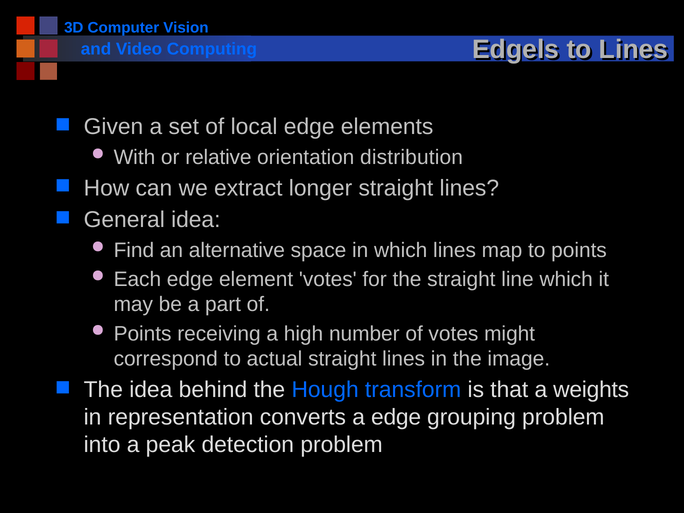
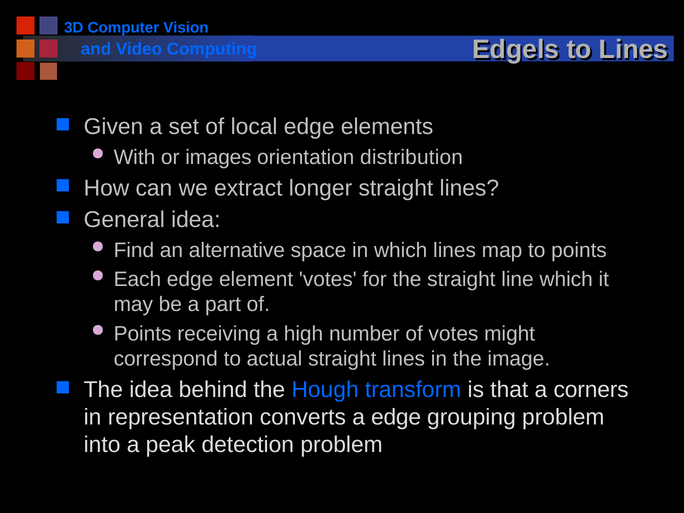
relative: relative -> images
weights: weights -> corners
